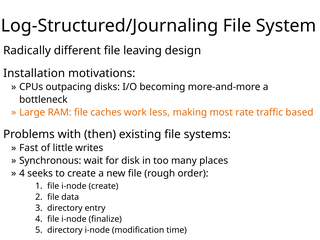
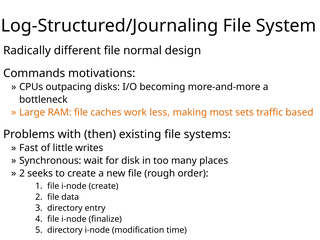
leaving: leaving -> normal
Installation: Installation -> Commands
rate: rate -> sets
4 at (22, 173): 4 -> 2
